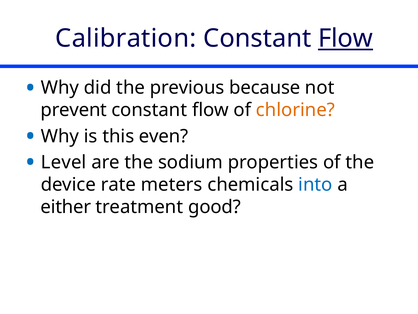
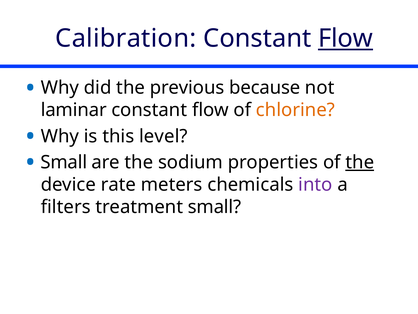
prevent: prevent -> laminar
even: even -> level
Level at (64, 162): Level -> Small
the at (360, 162) underline: none -> present
into colour: blue -> purple
either: either -> filters
treatment good: good -> small
